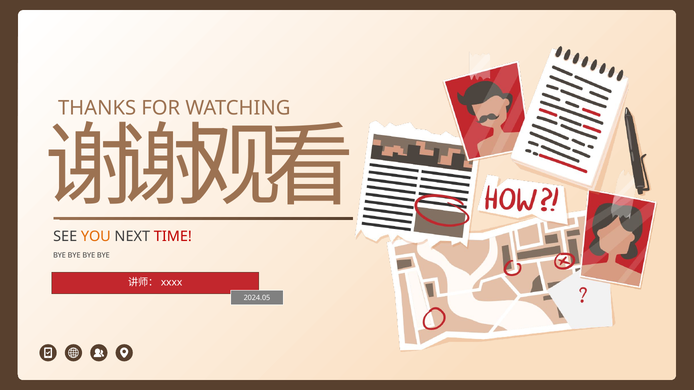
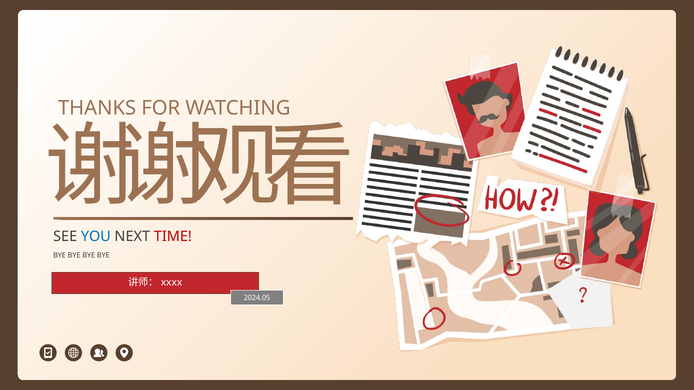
YOU colour: orange -> blue
